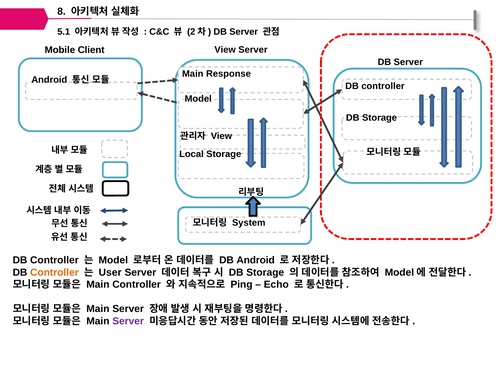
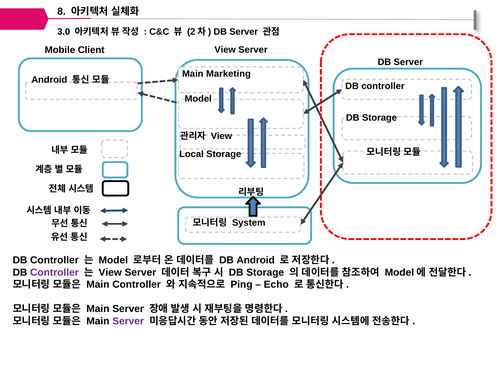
5.1: 5.1 -> 3.0
Response: Response -> Marketing
Controller at (54, 273) colour: orange -> purple
User at (110, 273): User -> View
